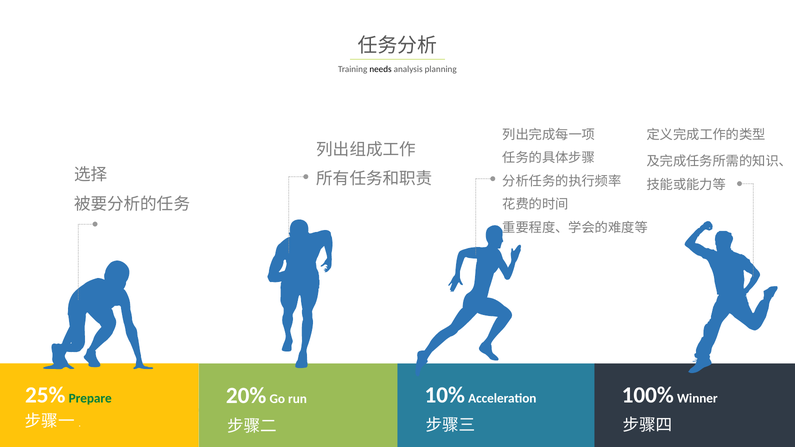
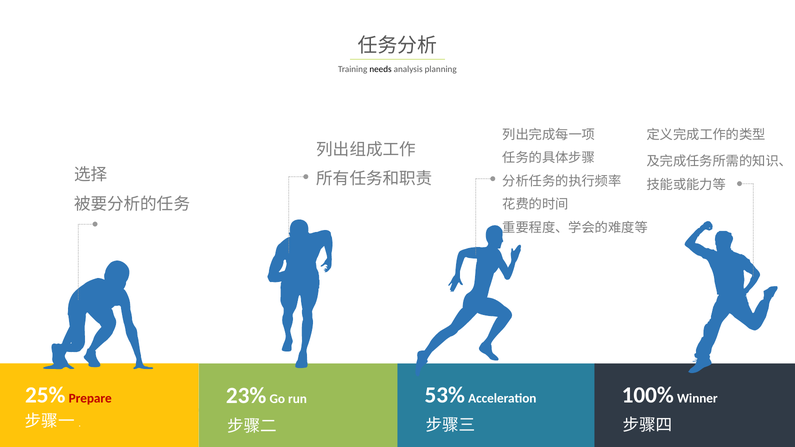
Prepare colour: green -> red
10%: 10% -> 53%
20%: 20% -> 23%
